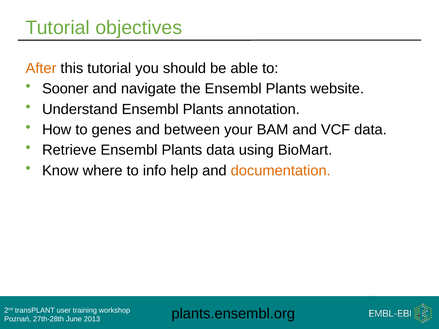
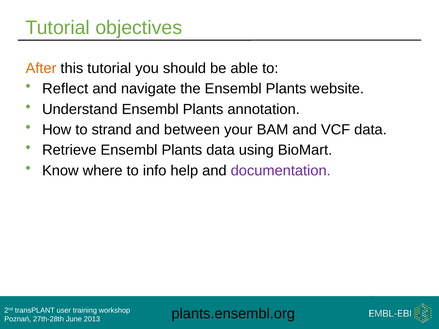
Sooner: Sooner -> Reflect
genes: genes -> strand
documentation colour: orange -> purple
